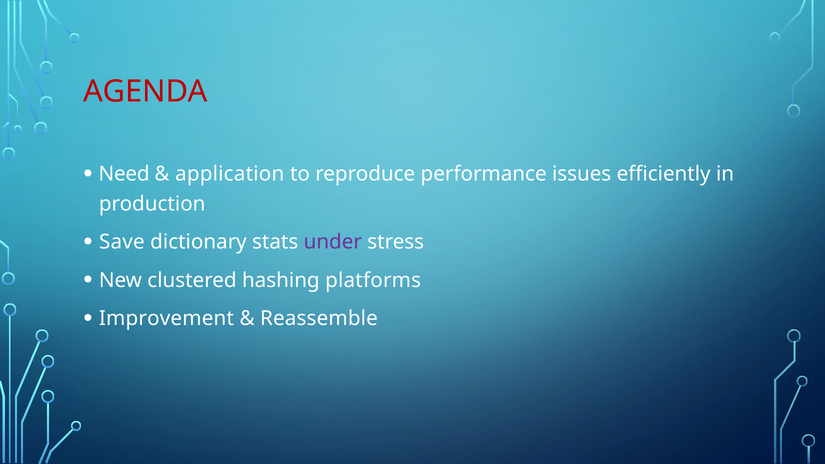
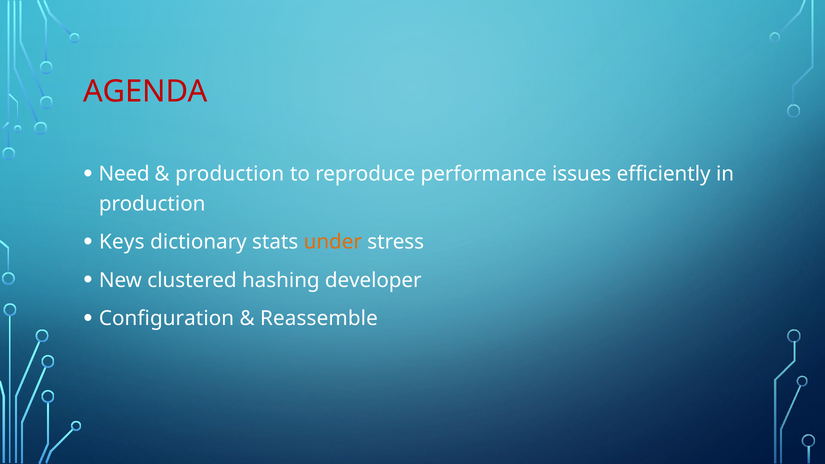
application at (230, 174): application -> production
Save: Save -> Keys
under colour: purple -> orange
platforms: platforms -> developer
Improvement: Improvement -> Configuration
